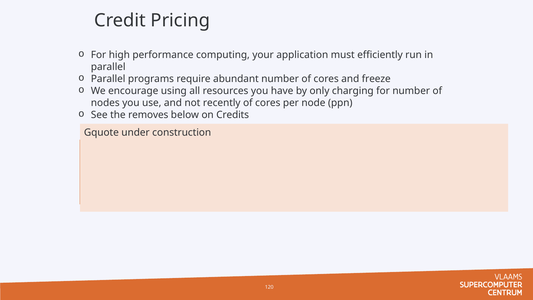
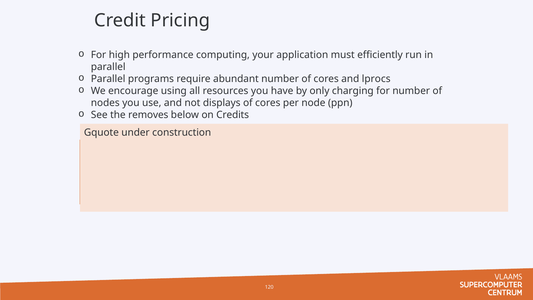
freeze: freeze -> lprocs
recently: recently -> displays
